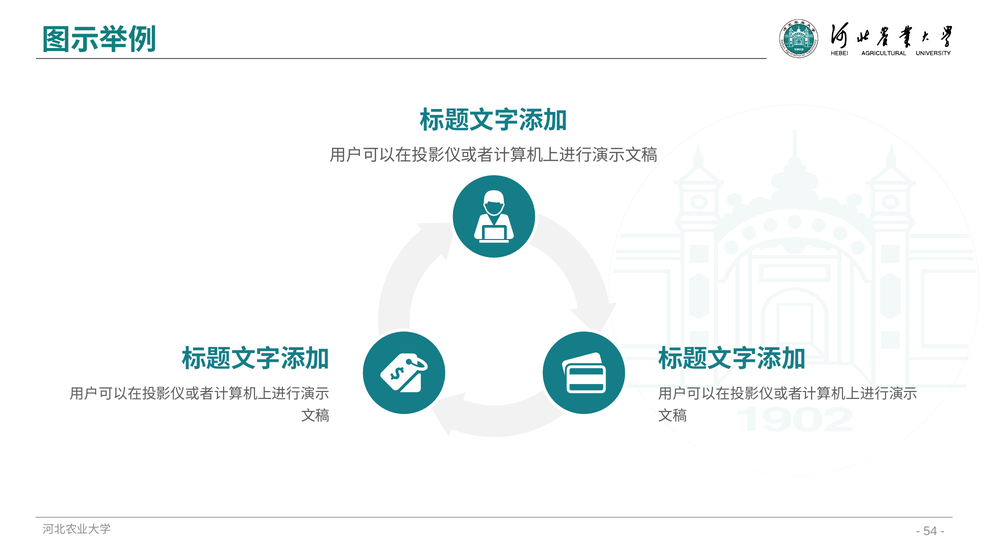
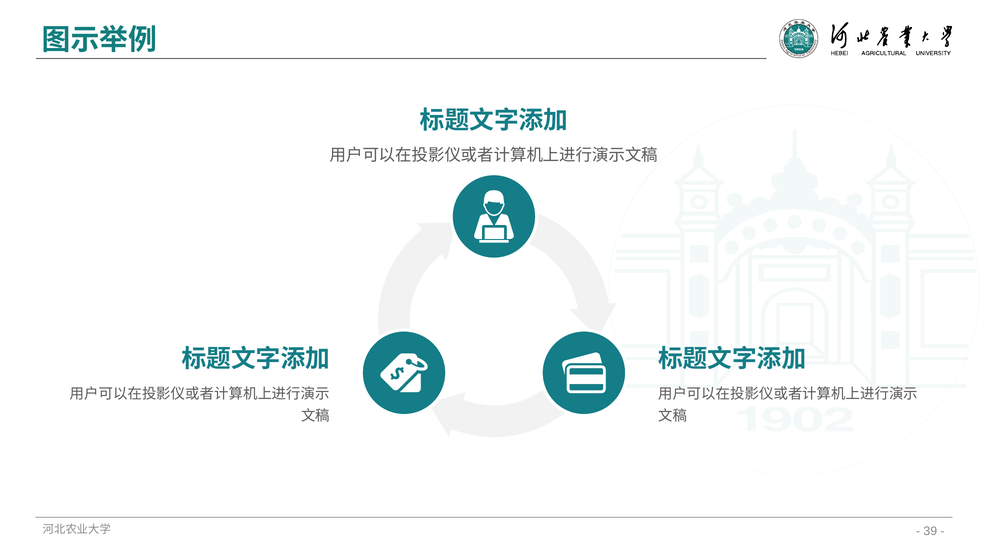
54: 54 -> 39
